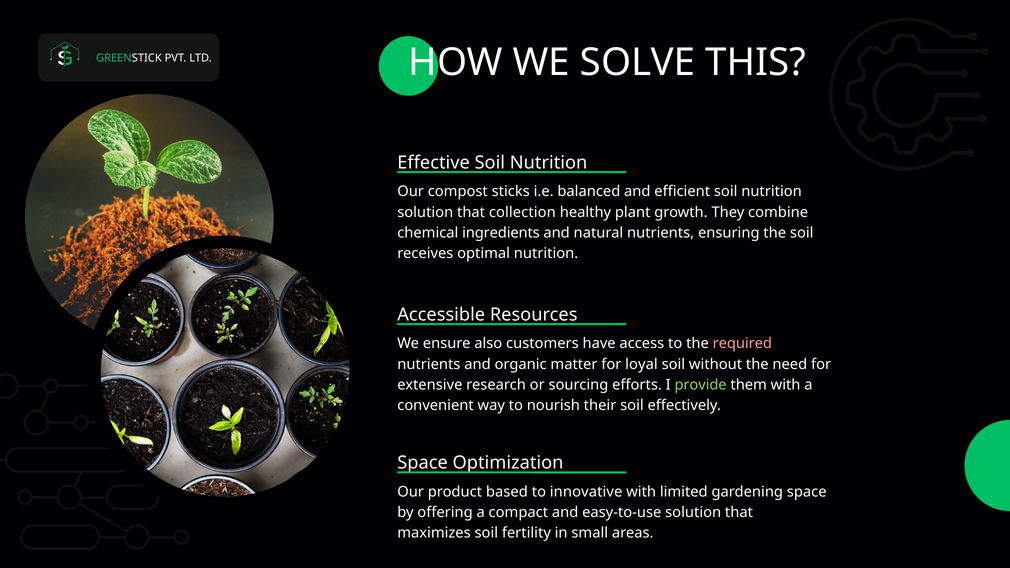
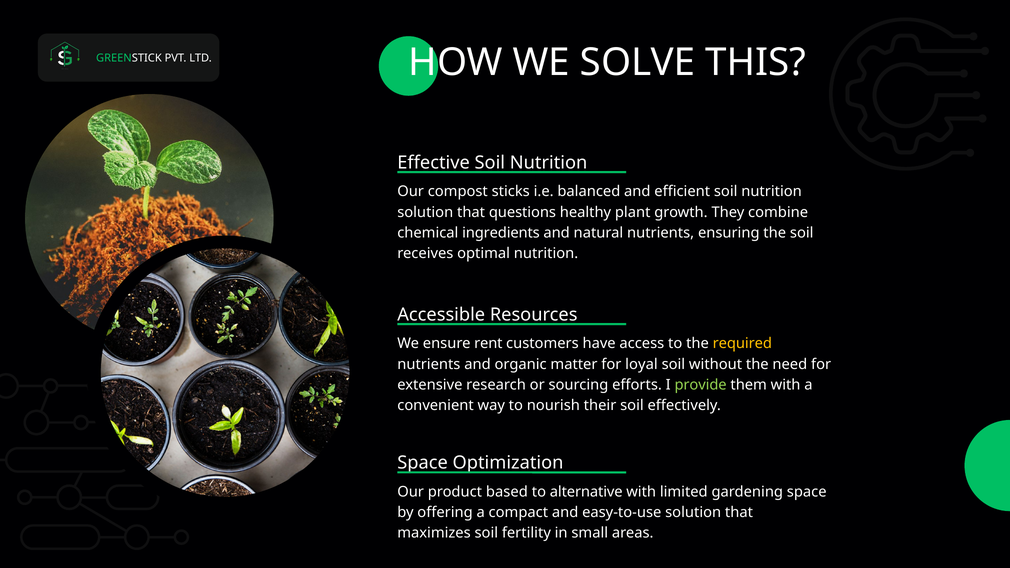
collection: collection -> questions
also: also -> rent
required colour: pink -> yellow
innovative: innovative -> alternative
